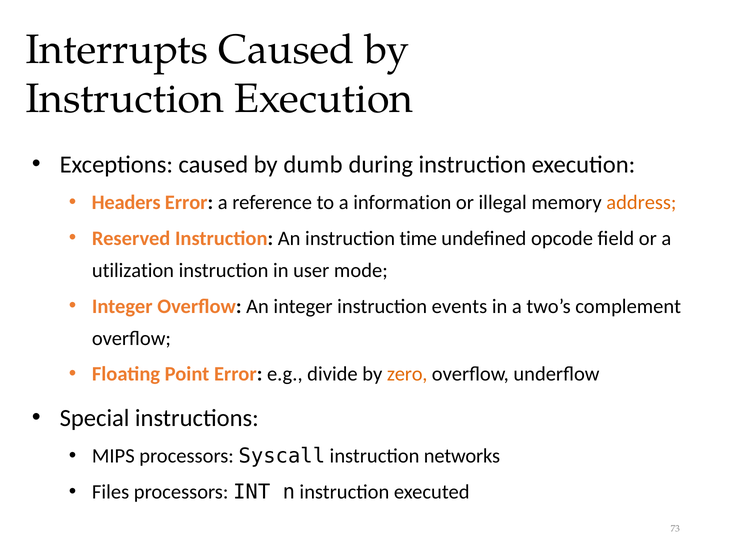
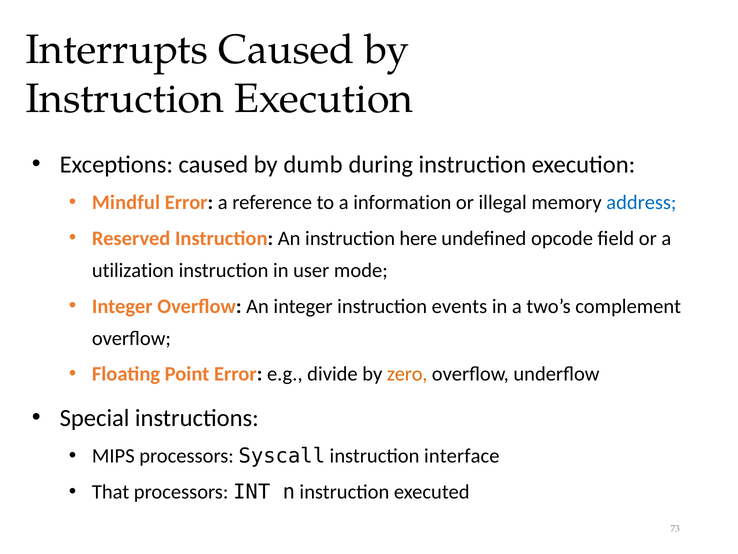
Headers: Headers -> Mindful
address colour: orange -> blue
time: time -> here
networks: networks -> interface
Files: Files -> That
